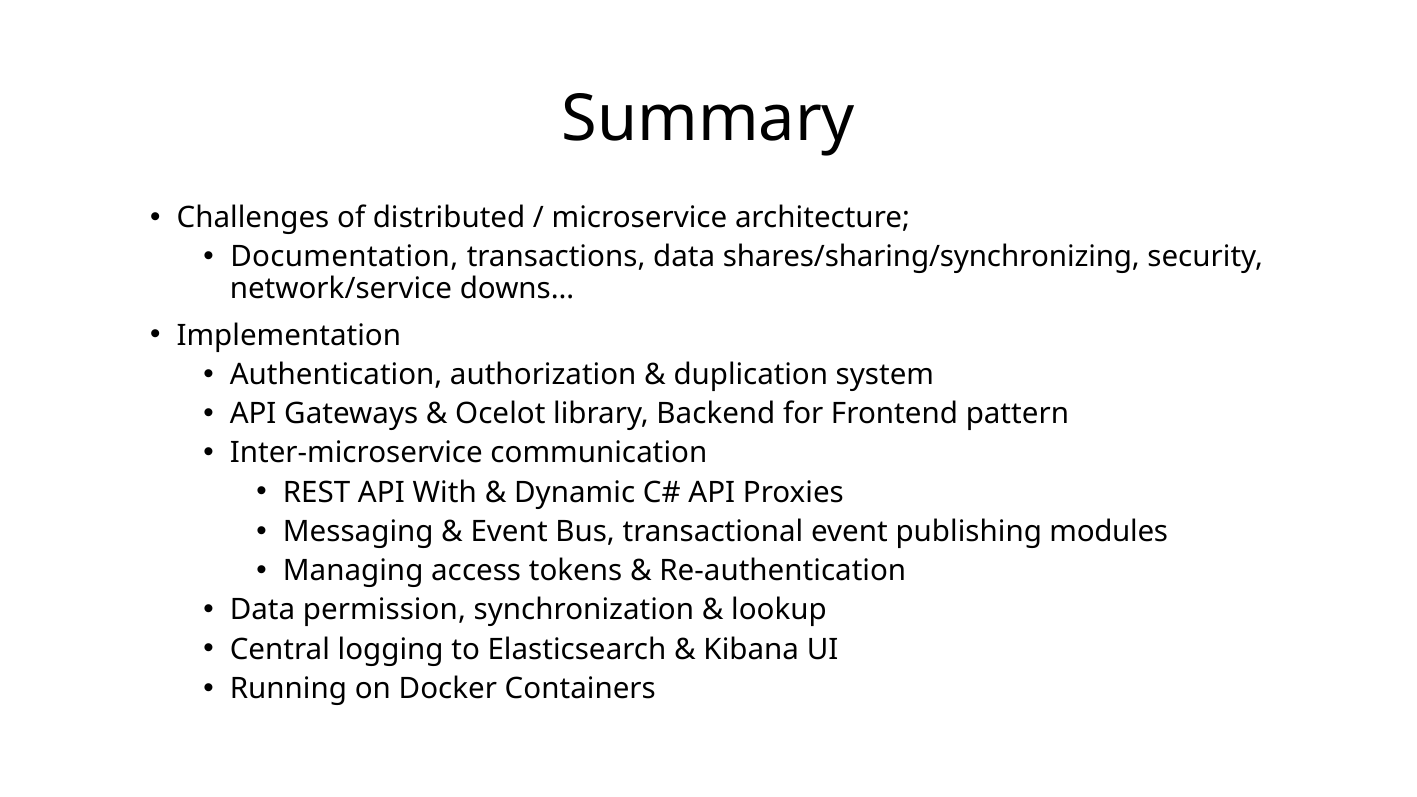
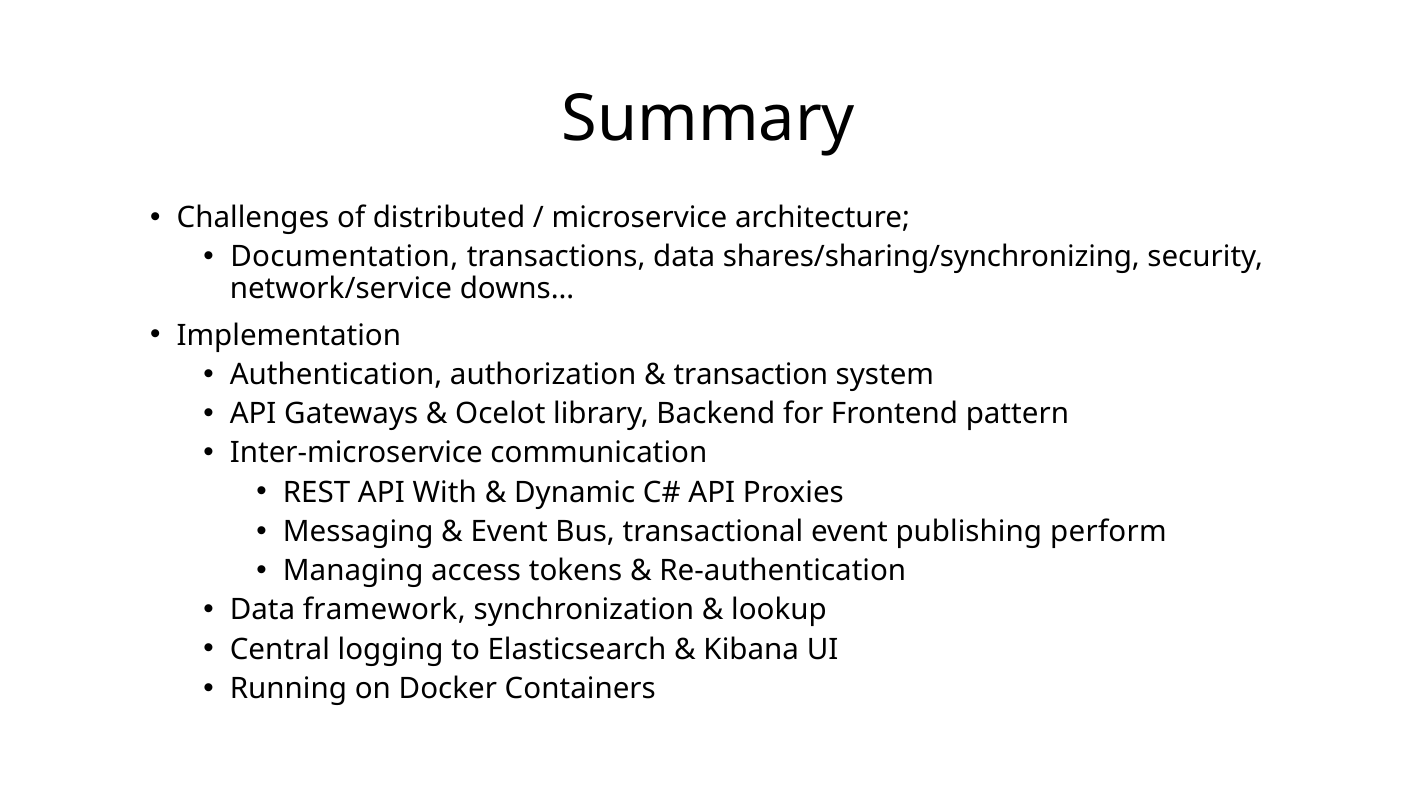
duplication: duplication -> transaction
modules: modules -> perform
permission: permission -> framework
